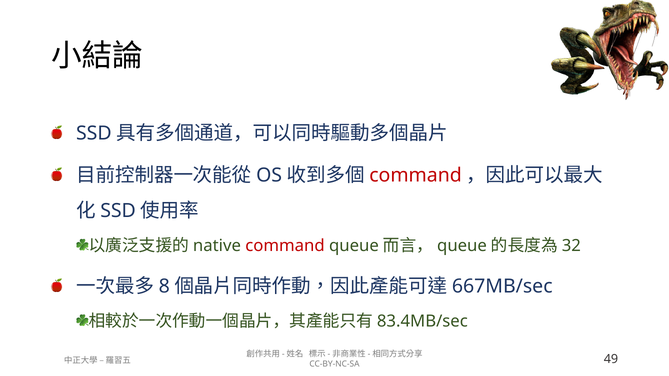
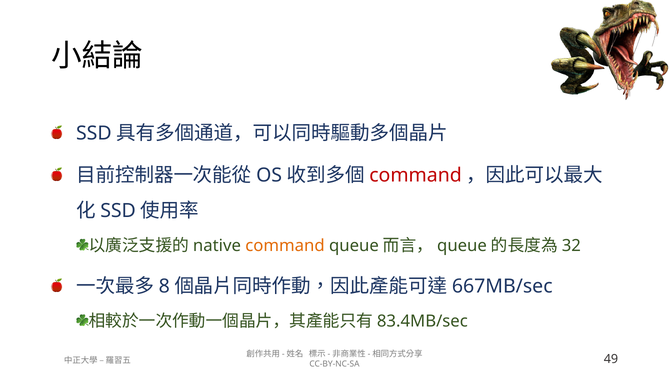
command at (285, 246) colour: red -> orange
